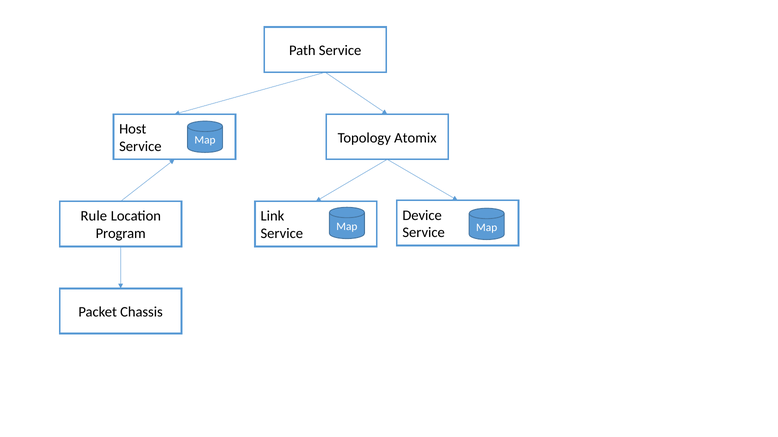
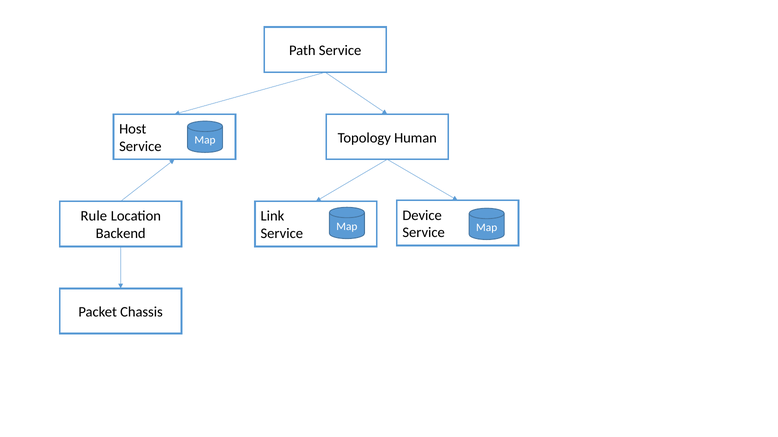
Atomix: Atomix -> Human
Program: Program -> Backend
